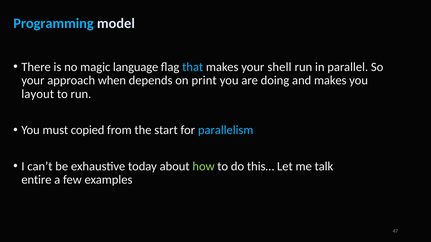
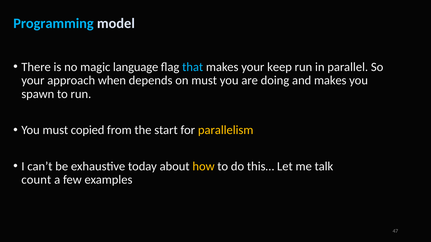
shell: shell -> keep
on print: print -> must
layout: layout -> spawn
parallelism colour: light blue -> yellow
how colour: light green -> yellow
entire: entire -> count
